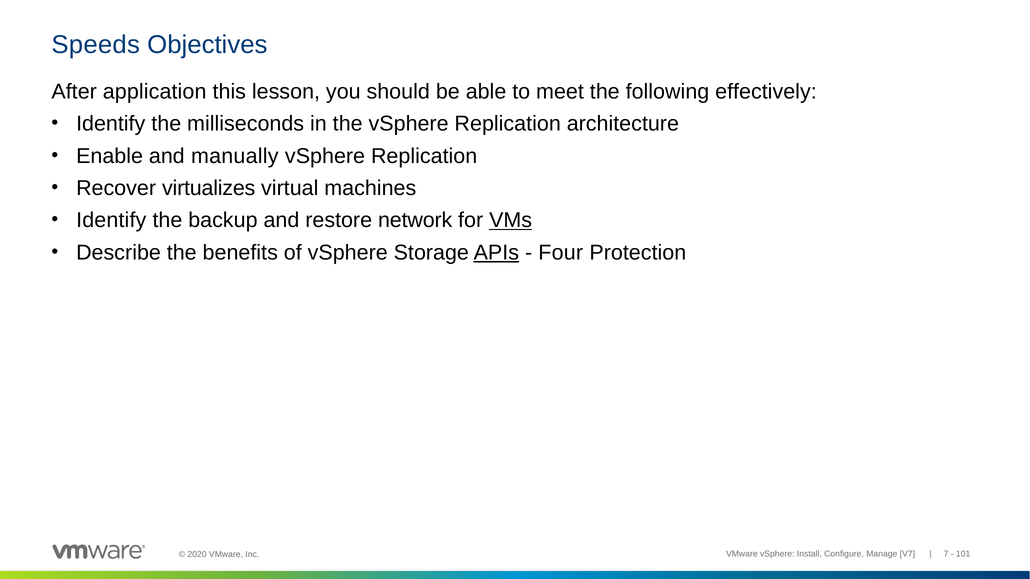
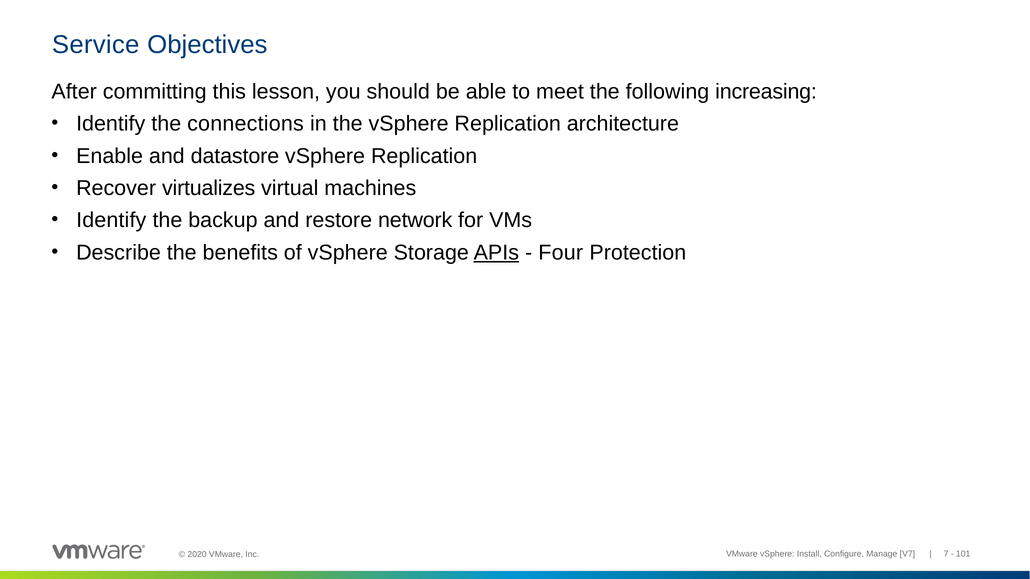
Speeds: Speeds -> Service
application: application -> committing
effectively: effectively -> increasing
milliseconds: milliseconds -> connections
manually: manually -> datastore
VMs underline: present -> none
